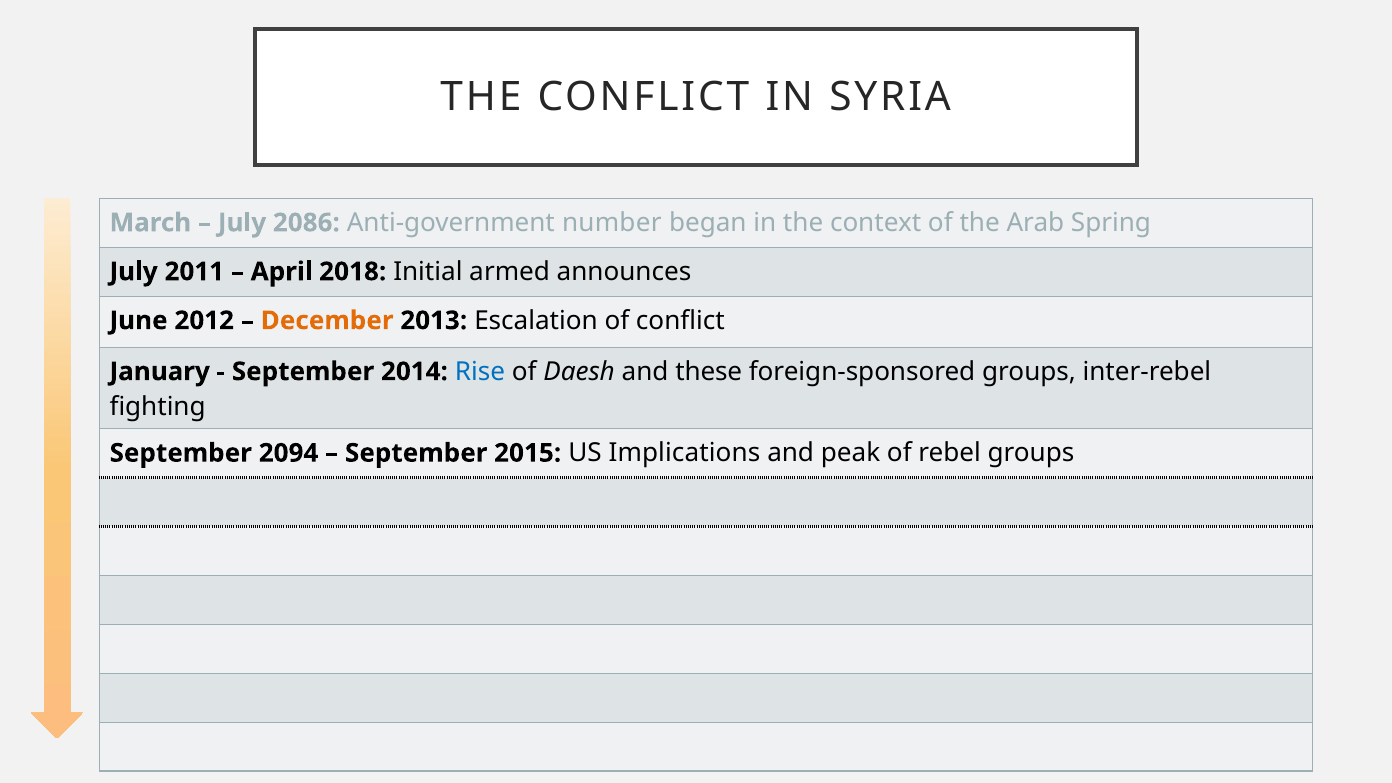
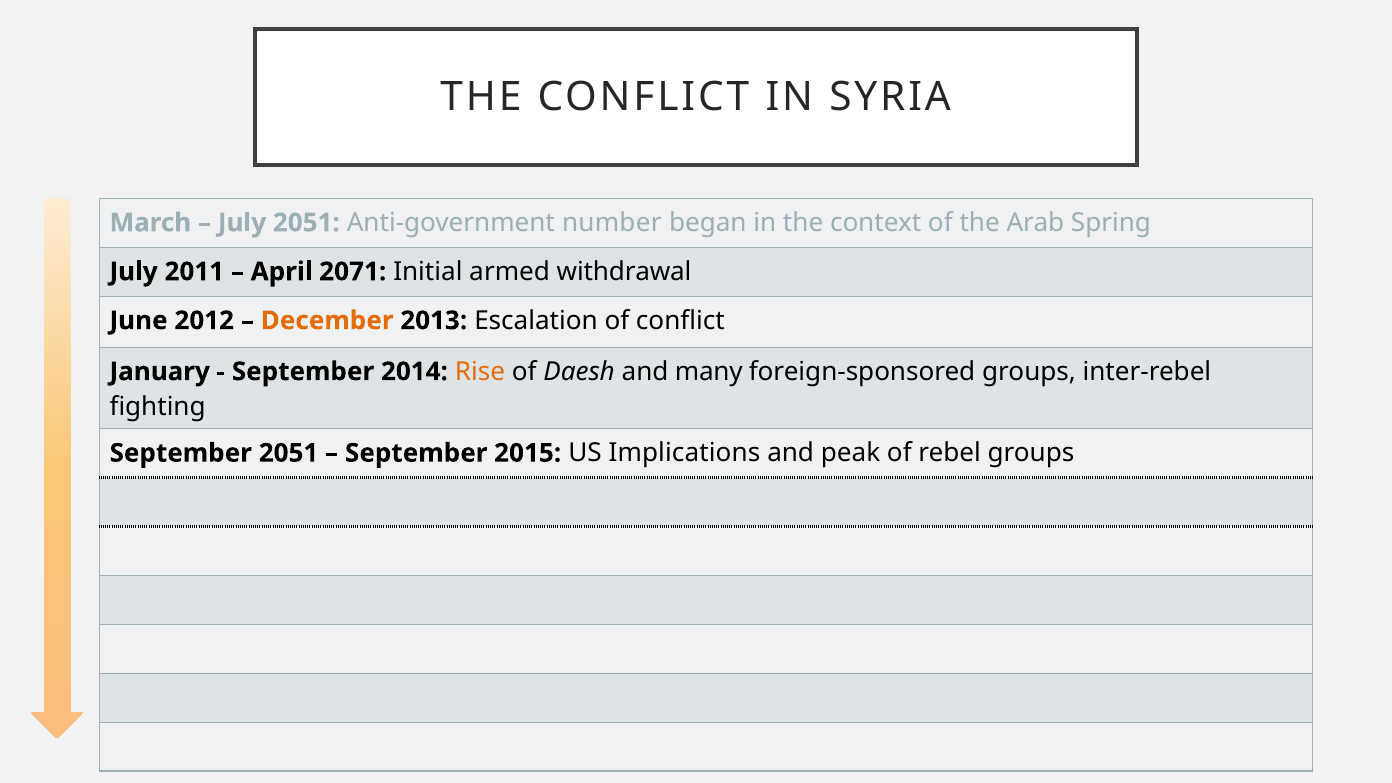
July 2086: 2086 -> 2051
2018: 2018 -> 2071
announces: announces -> withdrawal
Rise colour: blue -> orange
these: these -> many
September 2094: 2094 -> 2051
